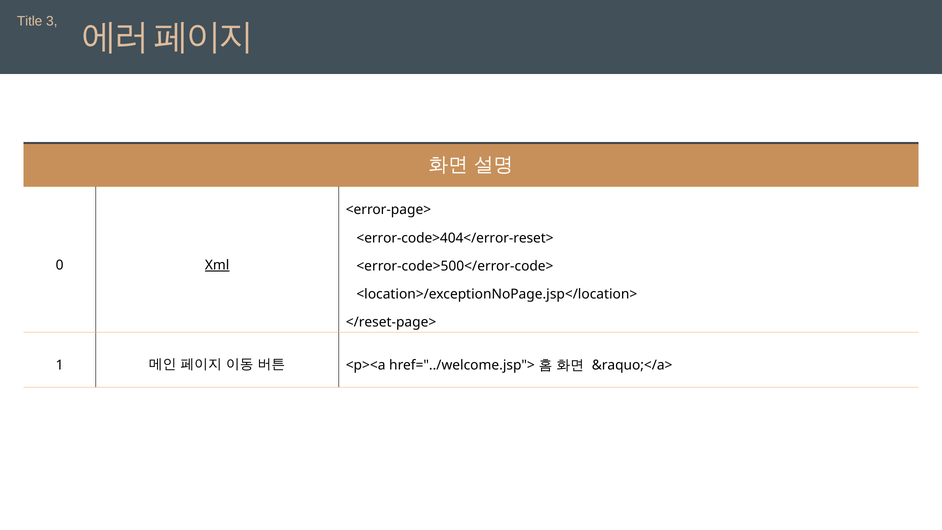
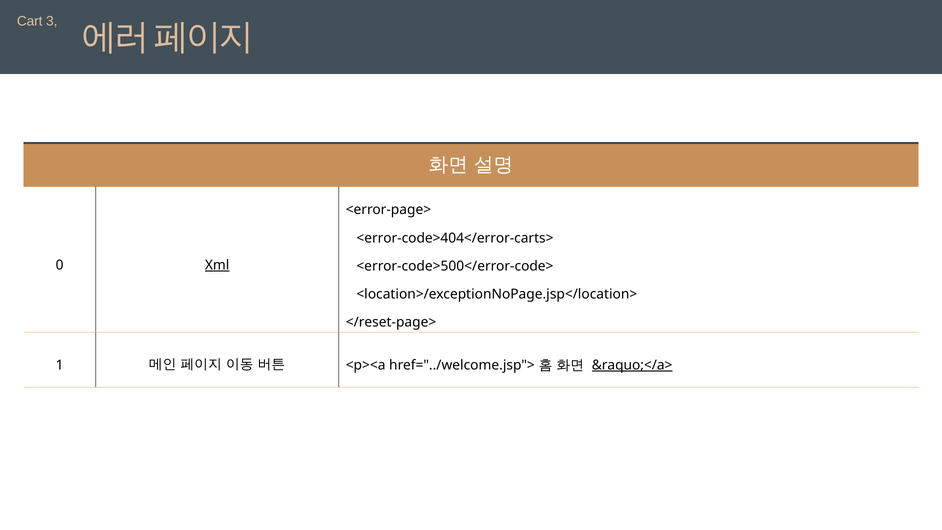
Title: Title -> Cart
<error-code>404</error-reset>: <error-code>404</error-reset> -> <error-code>404</error-carts>
&raquo;</a> underline: none -> present
